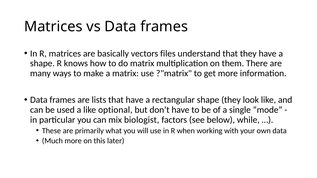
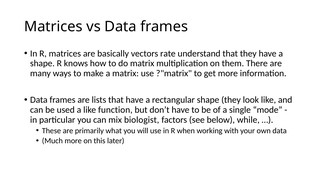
files: files -> rate
optional: optional -> function
